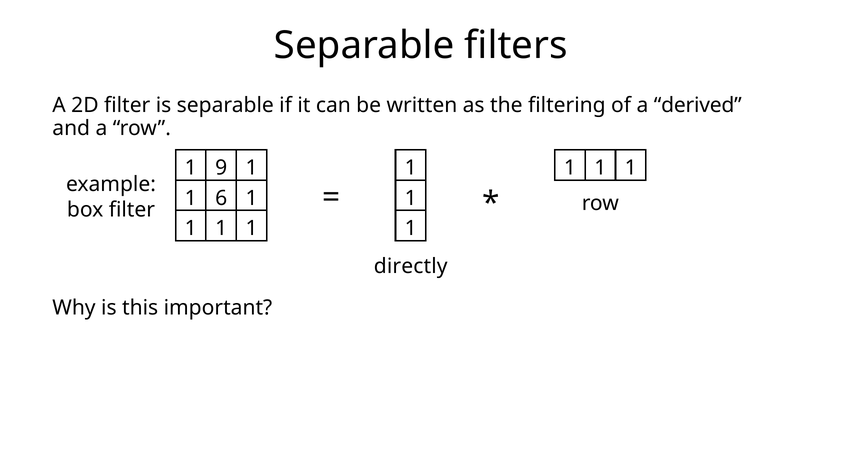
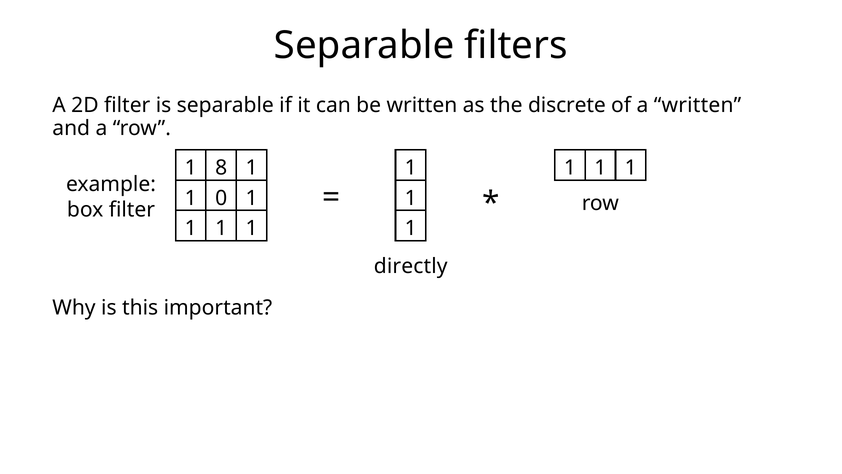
filtering: filtering -> discrete
a derived: derived -> written
9: 9 -> 8
6: 6 -> 0
